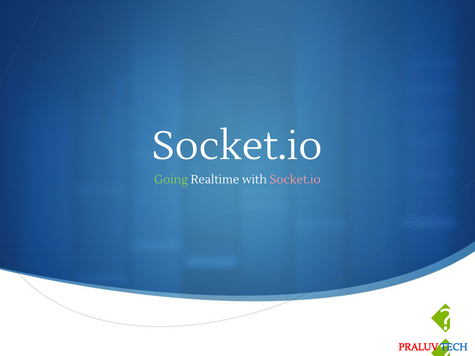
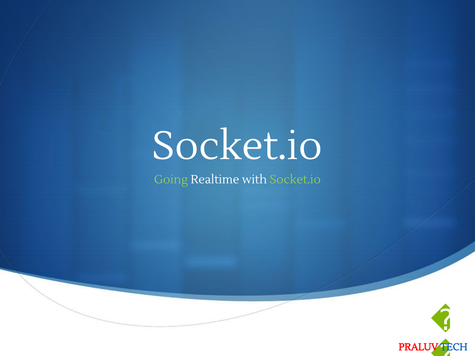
Socket.io at (295, 180) colour: pink -> light green
